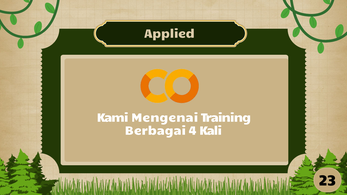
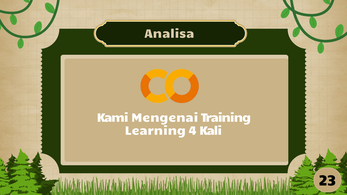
Applied: Applied -> Analisa
Berbagai: Berbagai -> Learning
